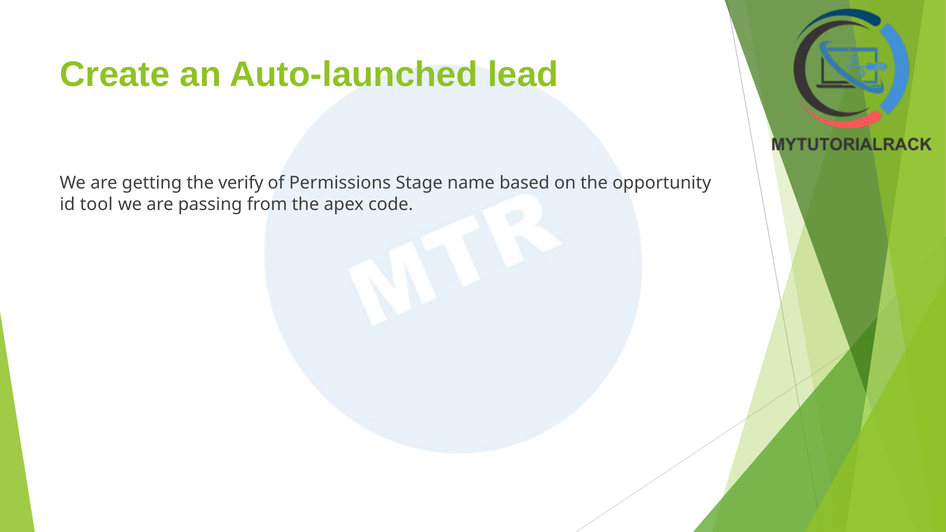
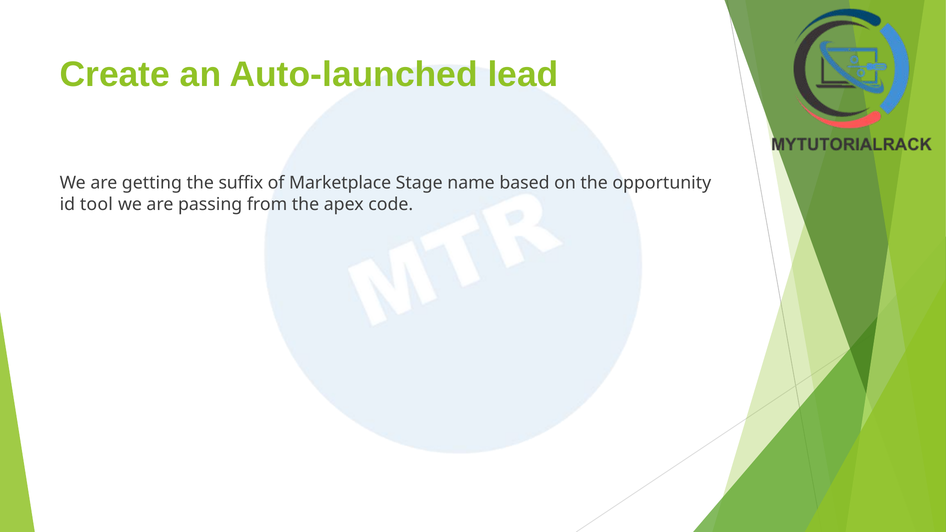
verify: verify -> suffix
Permissions: Permissions -> Marketplace
